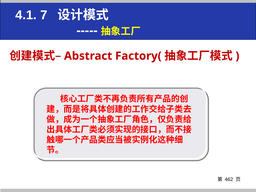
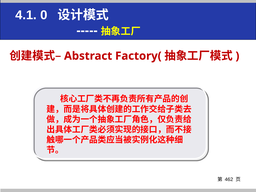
7: 7 -> 0
